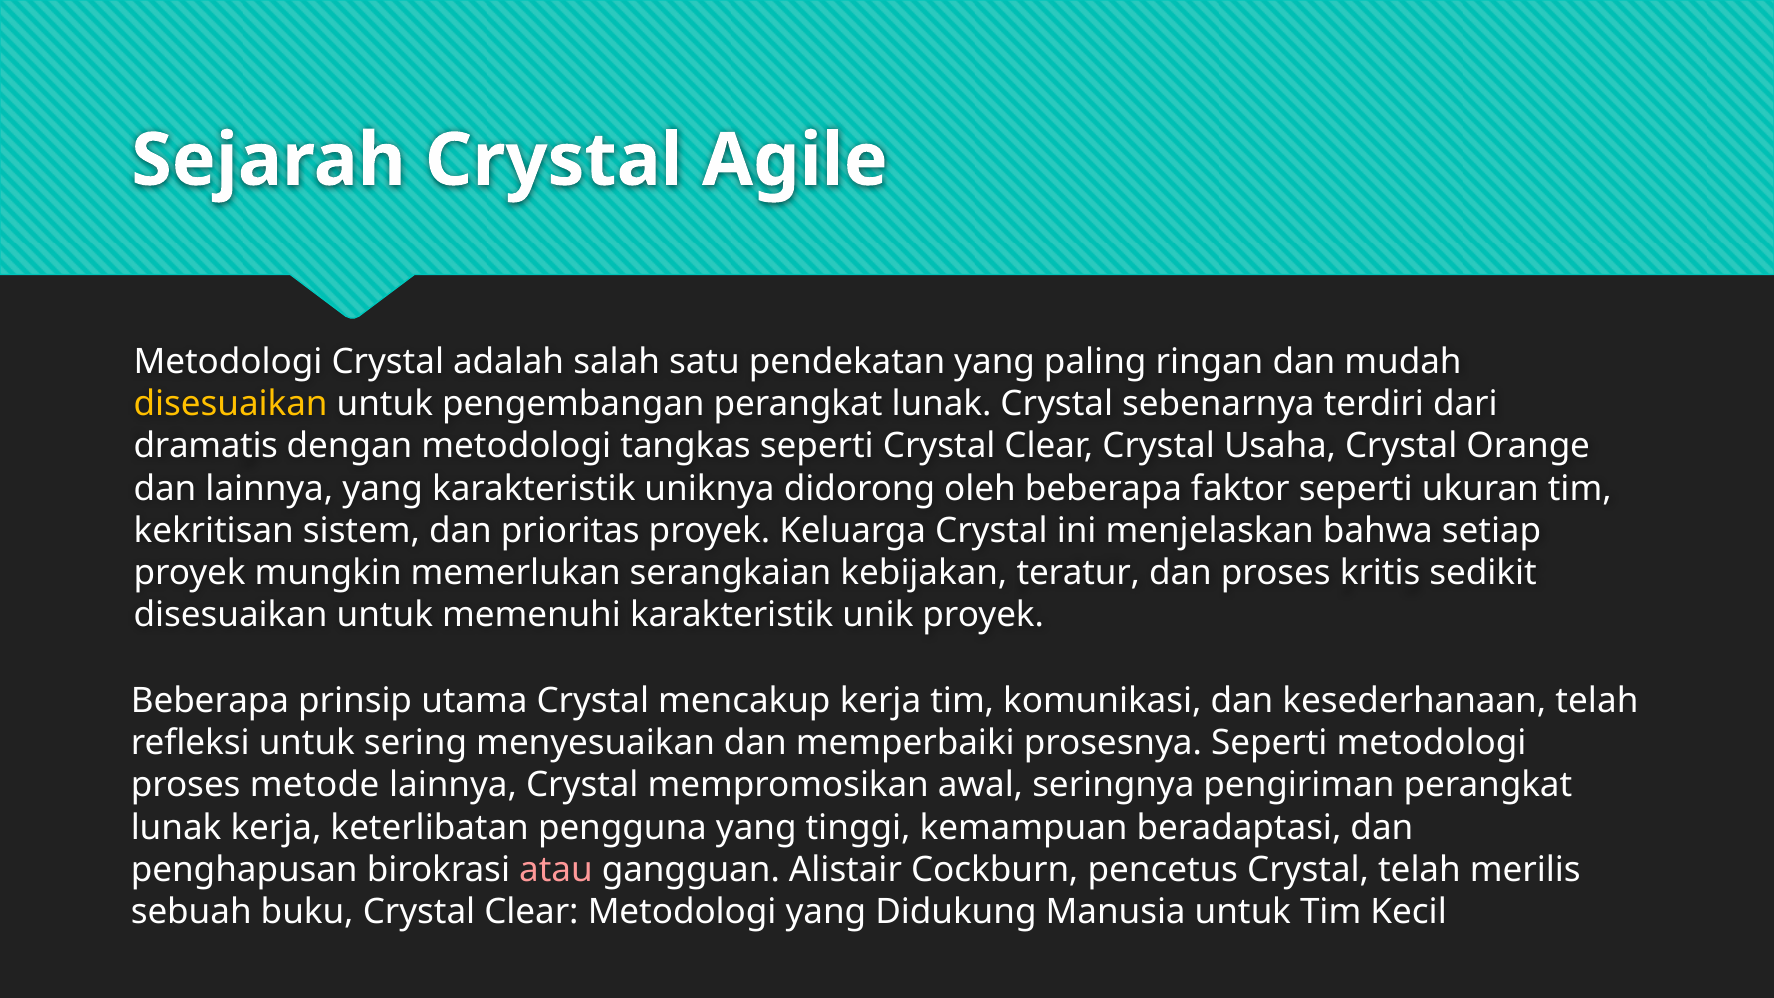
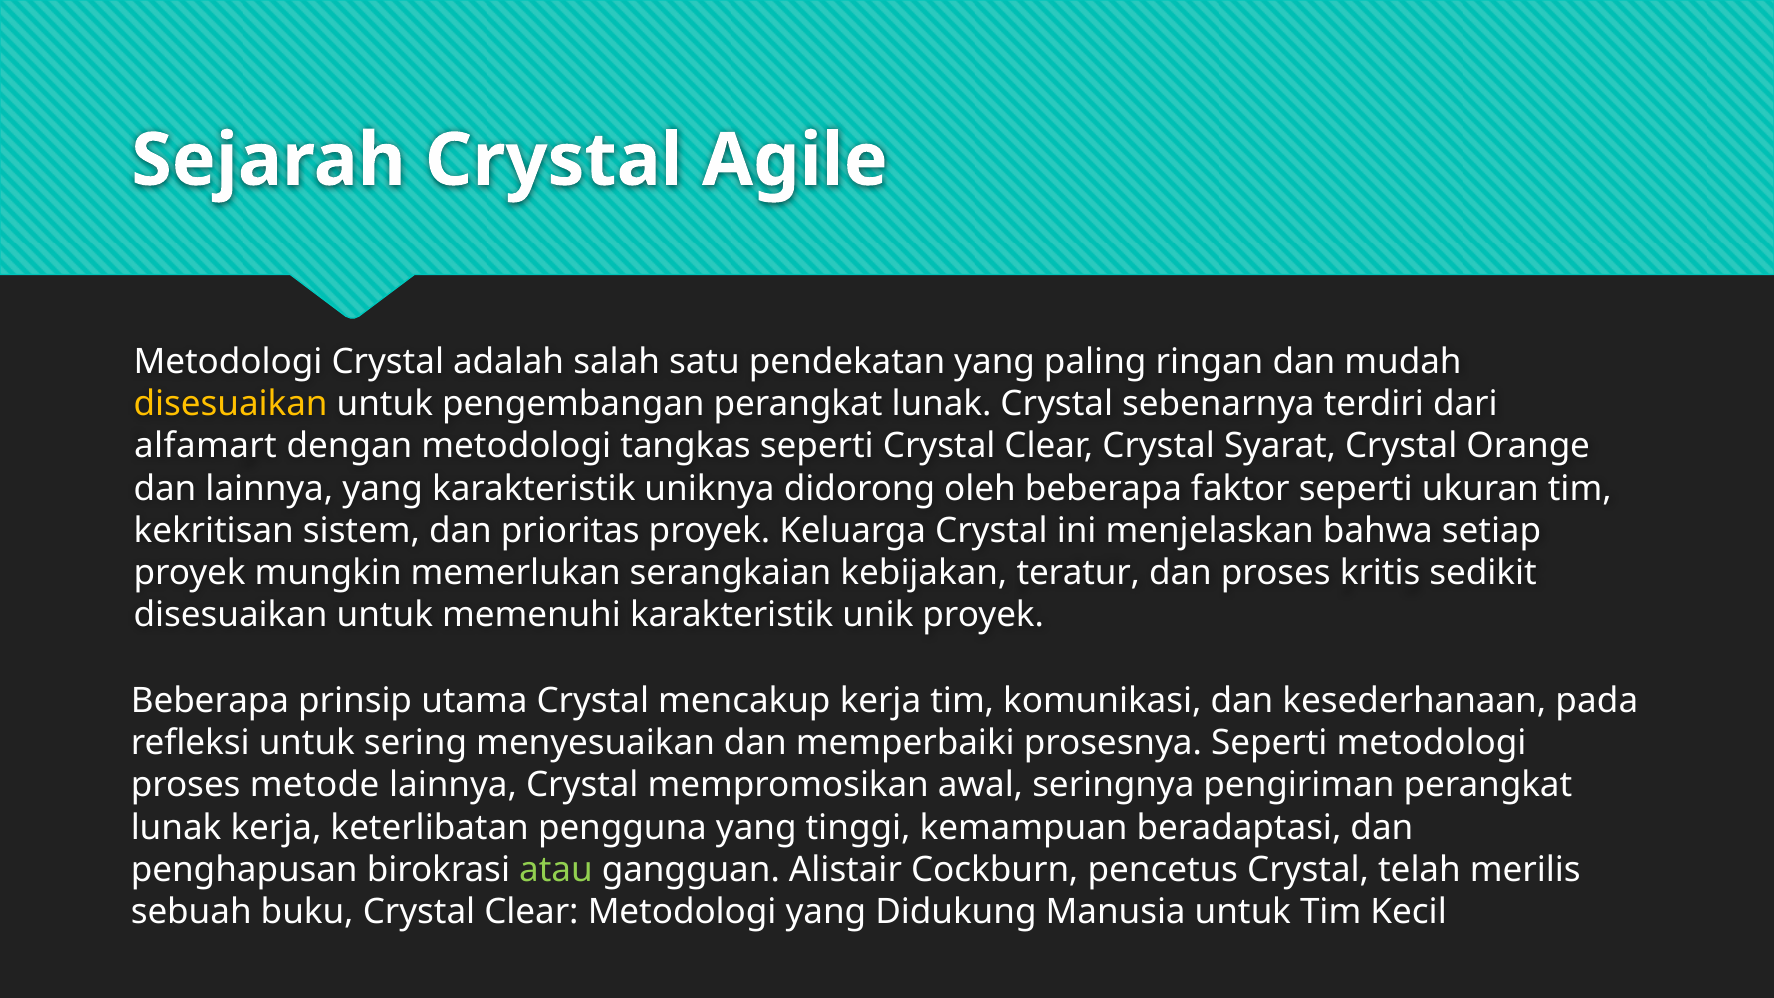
dramatis: dramatis -> alfamart
Usaha: Usaha -> Syarat
kesederhanaan telah: telah -> pada
atau colour: pink -> light green
